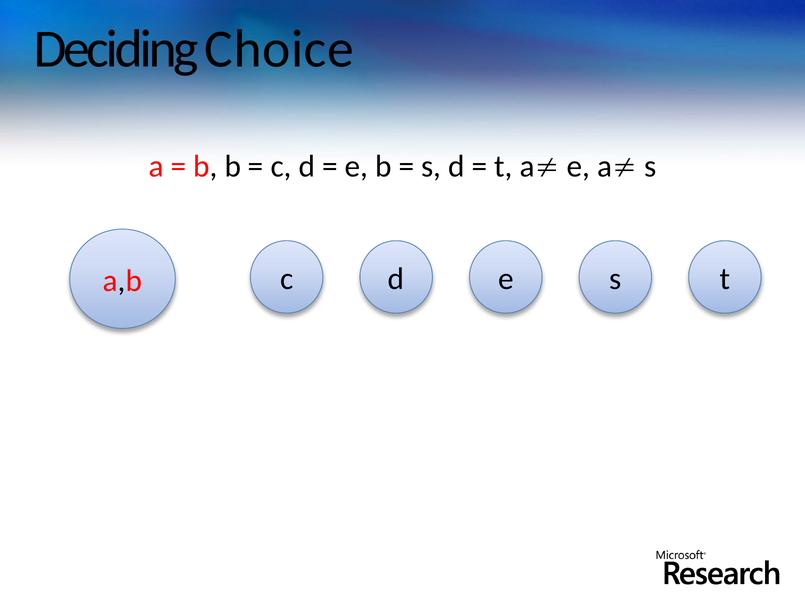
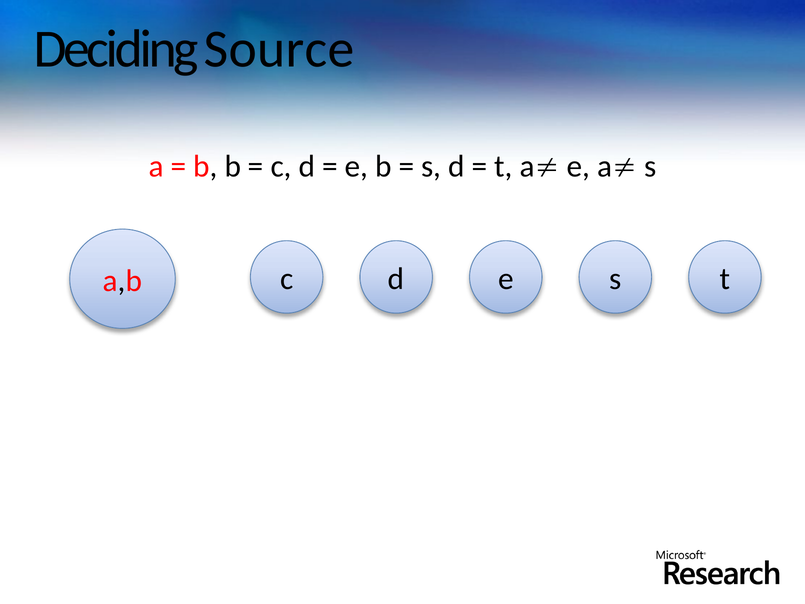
Choice: Choice -> Source
